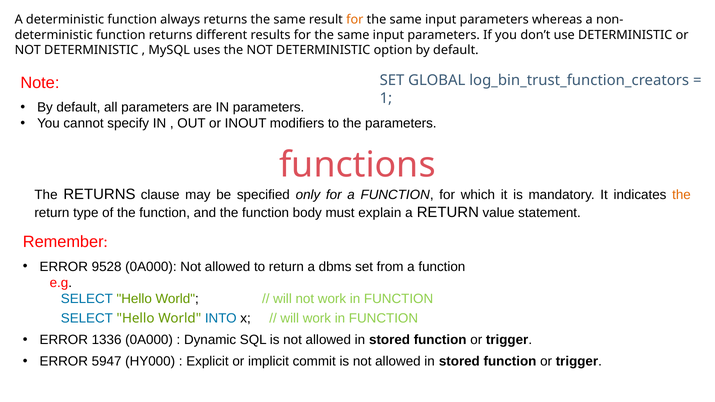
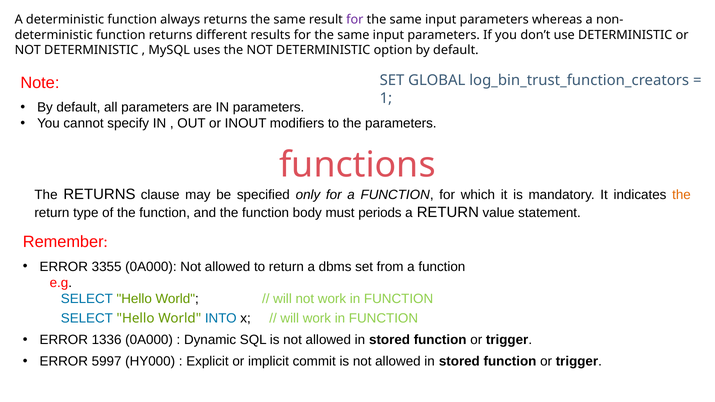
for at (355, 20) colour: orange -> purple
explain: explain -> periods
9528: 9528 -> 3355
5947: 5947 -> 5997
